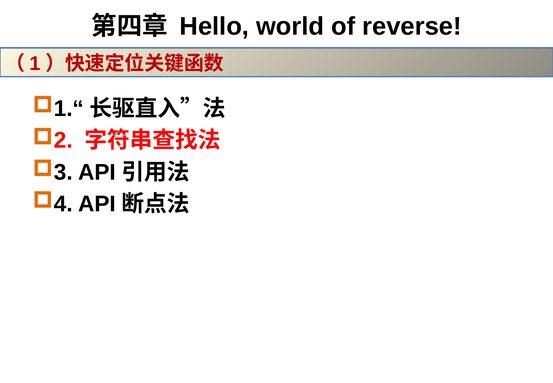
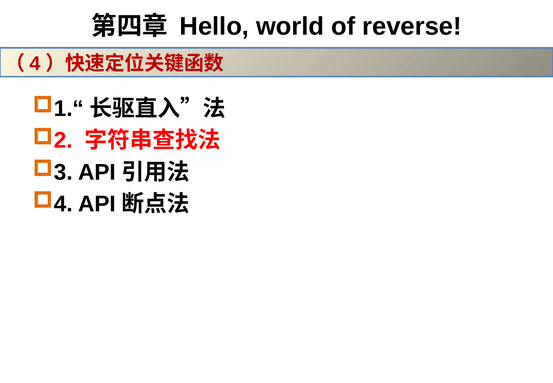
1: 1 -> 4
